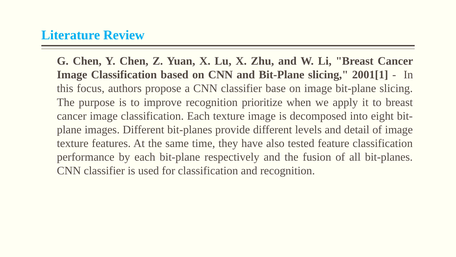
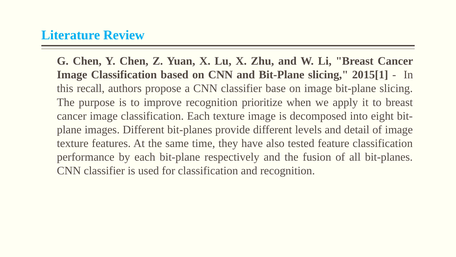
2001[1: 2001[1 -> 2015[1
focus: focus -> recall
